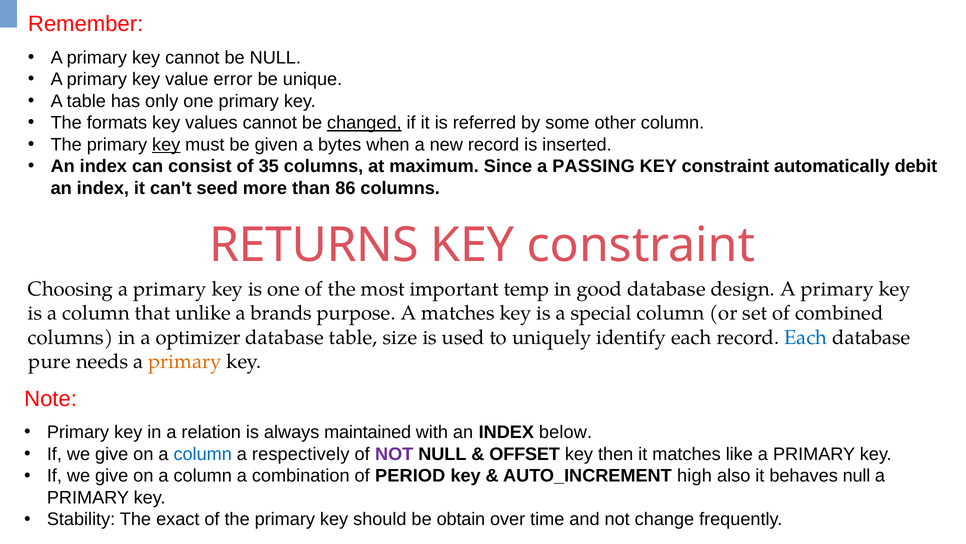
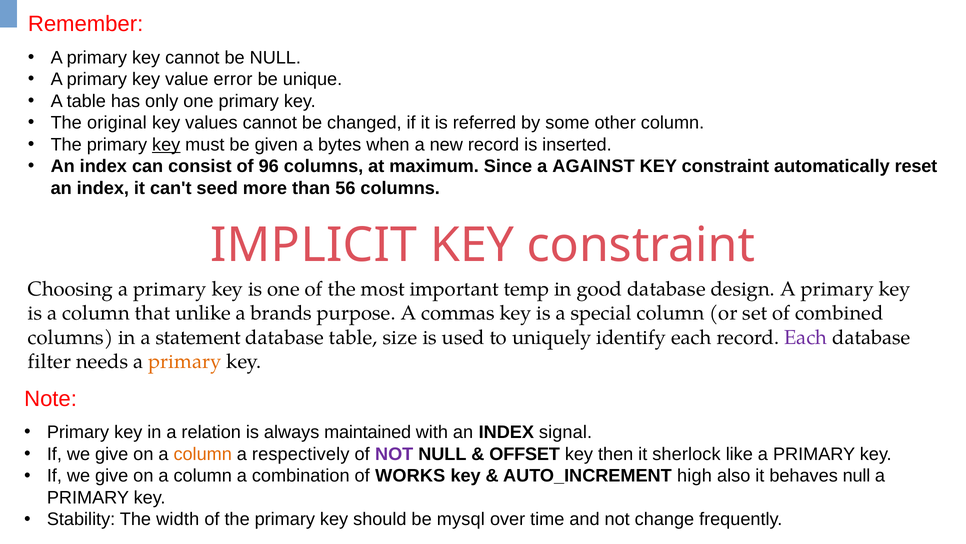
formats: formats -> original
changed underline: present -> none
35: 35 -> 96
PASSING: PASSING -> AGAINST
debit: debit -> reset
86: 86 -> 56
RETURNS: RETURNS -> IMPLICIT
A matches: matches -> commas
optimizer: optimizer -> statement
Each at (806, 337) colour: blue -> purple
pure: pure -> filter
below: below -> signal
column at (203, 454) colour: blue -> orange
it matches: matches -> sherlock
PERIOD: PERIOD -> WORKS
exact: exact -> width
obtain: obtain -> mysql
